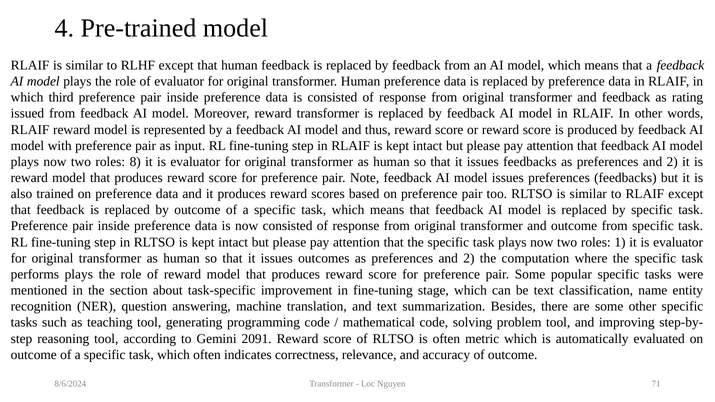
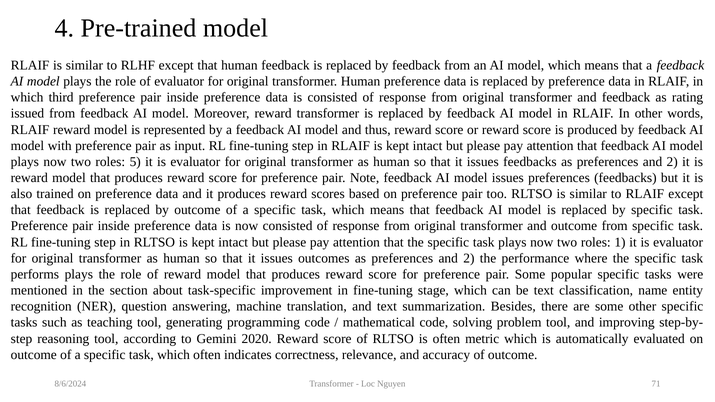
8: 8 -> 5
computation: computation -> performance
2091: 2091 -> 2020
